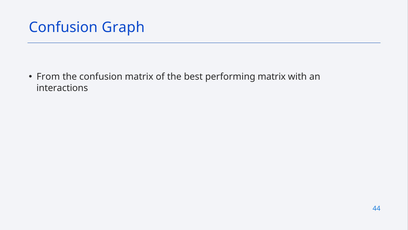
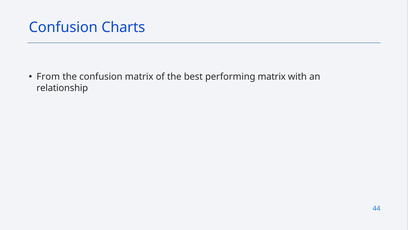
Graph: Graph -> Charts
interactions: interactions -> relationship
